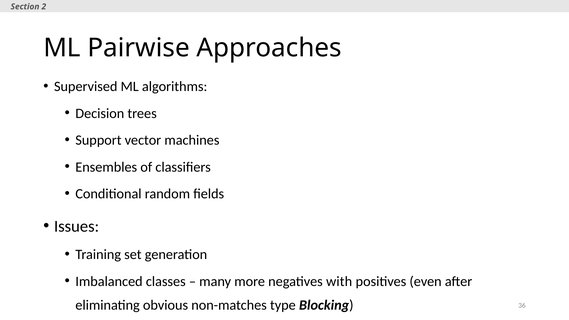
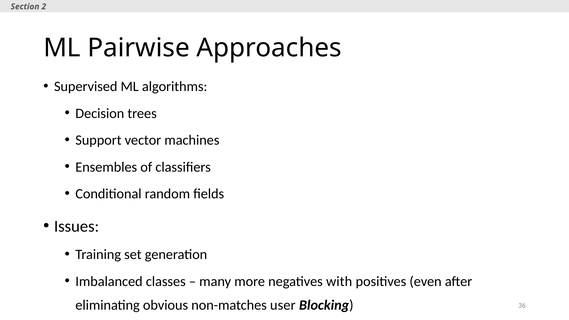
type: type -> user
